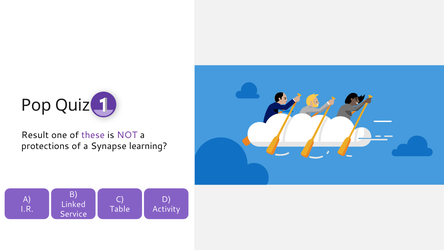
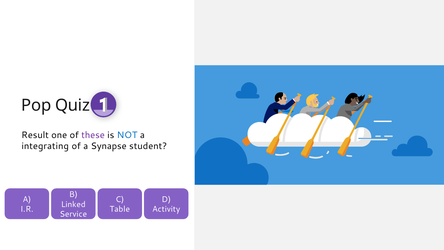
NOT colour: purple -> blue
protections: protections -> integrating
learning: learning -> student
